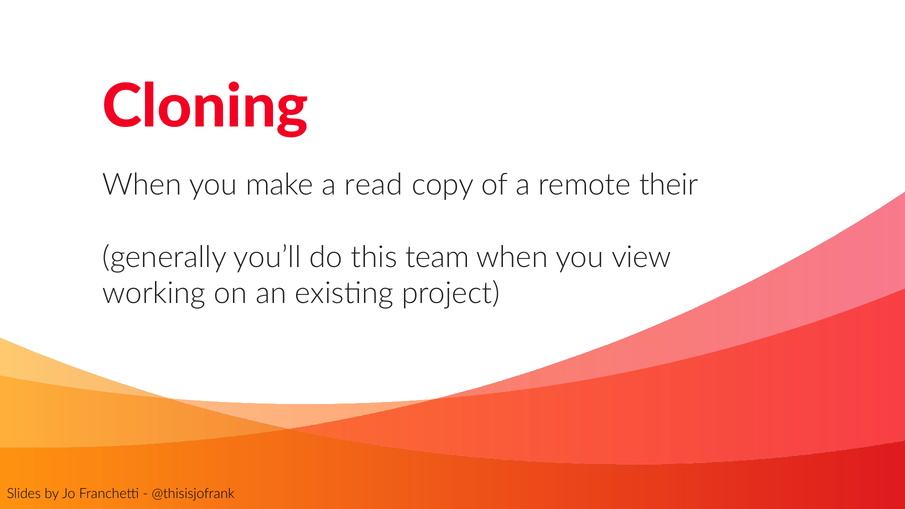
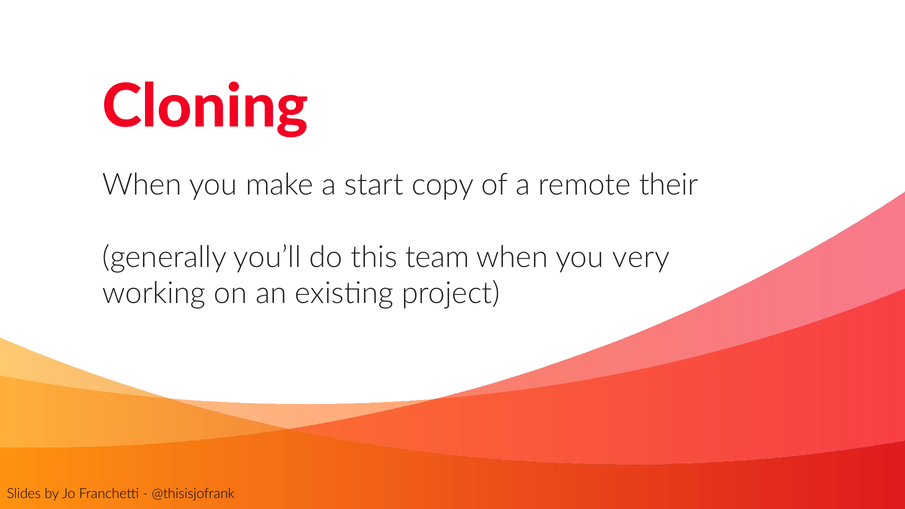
read: read -> start
view: view -> very
